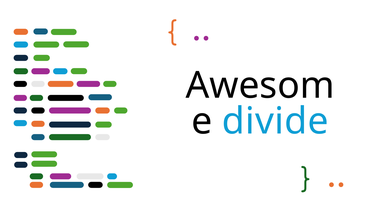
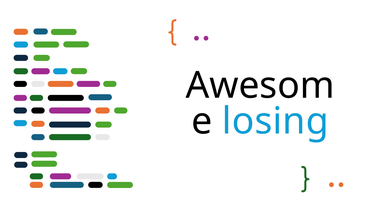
divide: divide -> losing
